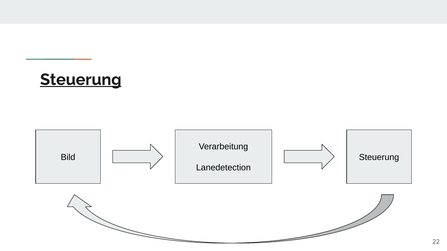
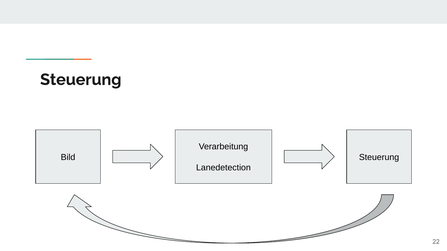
Steuerung at (81, 80) underline: present -> none
